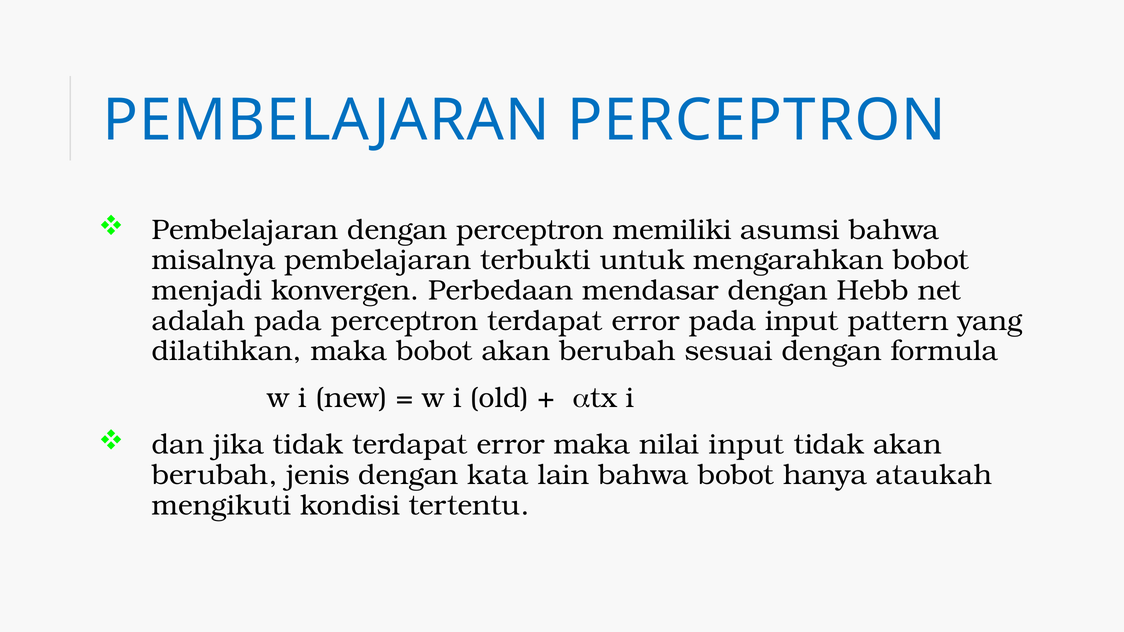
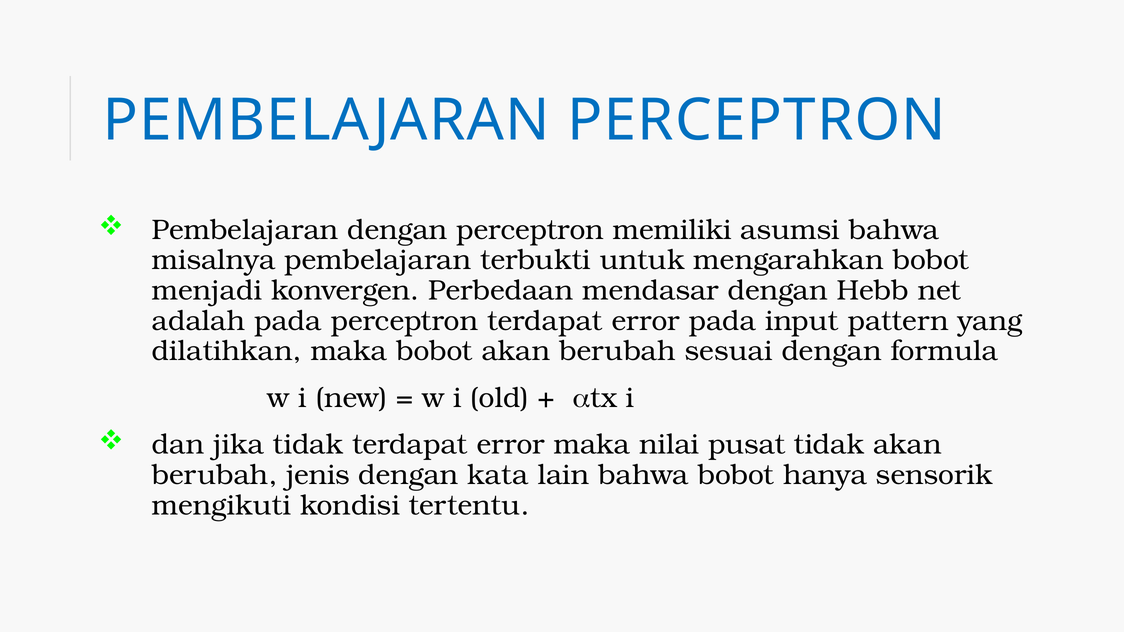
nilai input: input -> pusat
ataukah: ataukah -> sensorik
